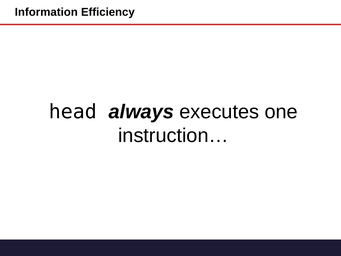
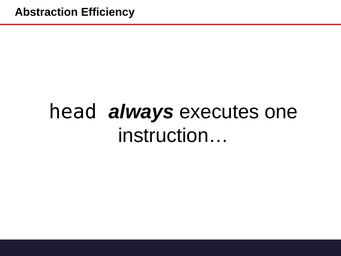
Information: Information -> Abstraction
